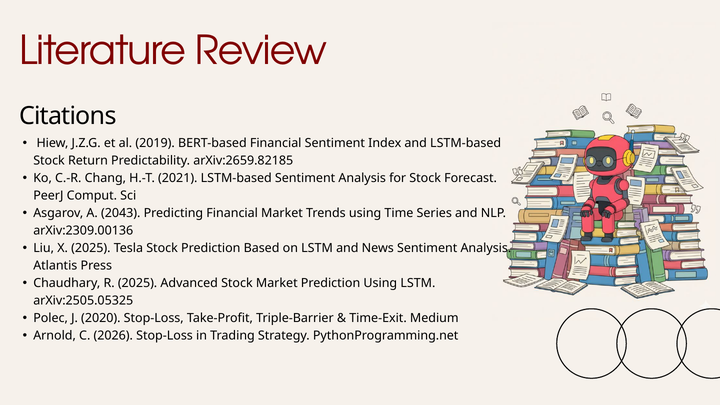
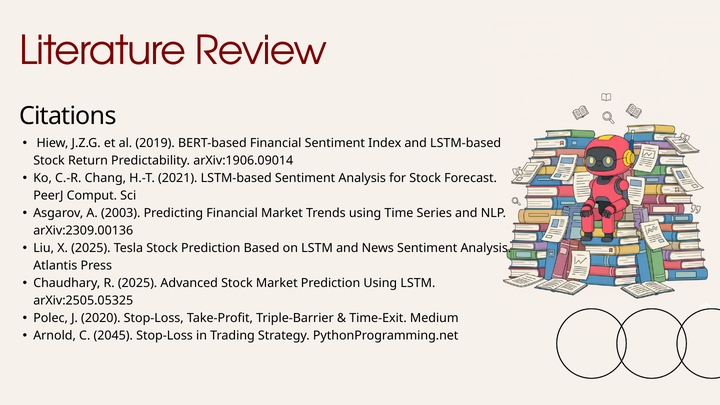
arXiv:2659.82185: arXiv:2659.82185 -> arXiv:1906.09014
2043: 2043 -> 2003
2026: 2026 -> 2045
